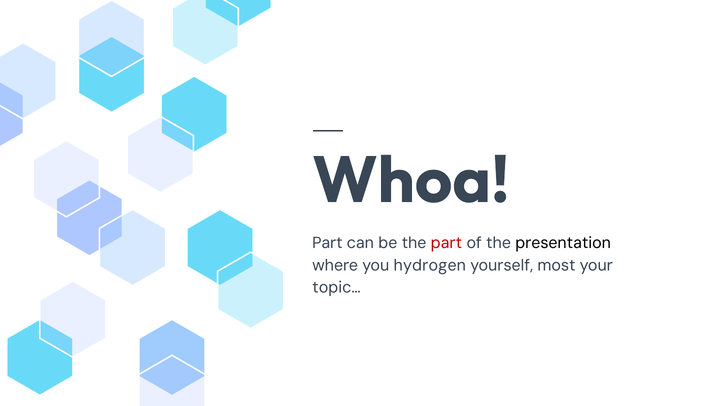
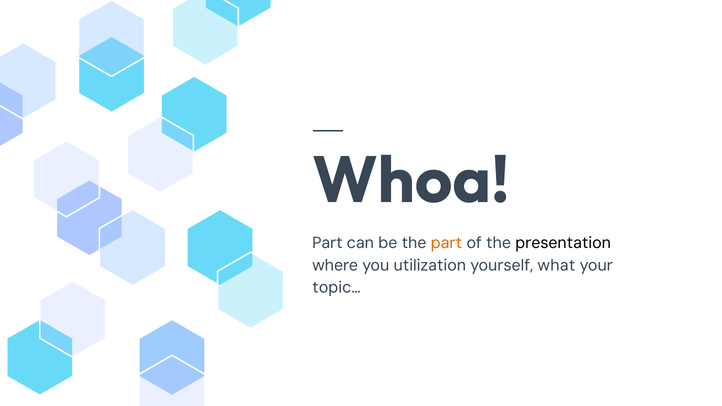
part at (446, 243) colour: red -> orange
hydrogen: hydrogen -> utilization
most: most -> what
